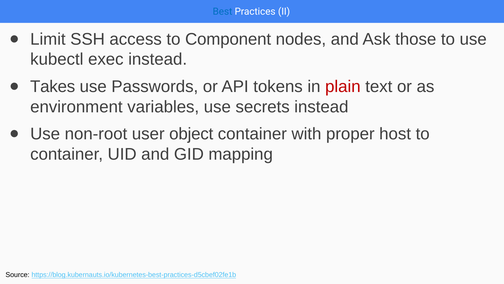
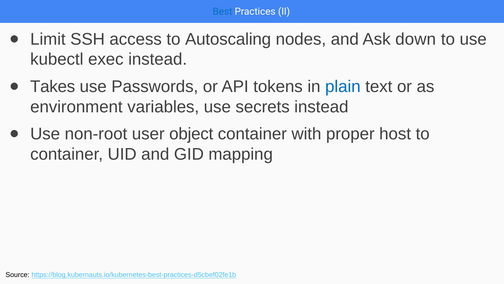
Component: Component -> Autoscaling
those: those -> down
plain colour: red -> blue
